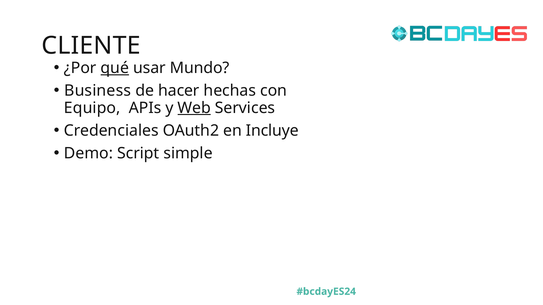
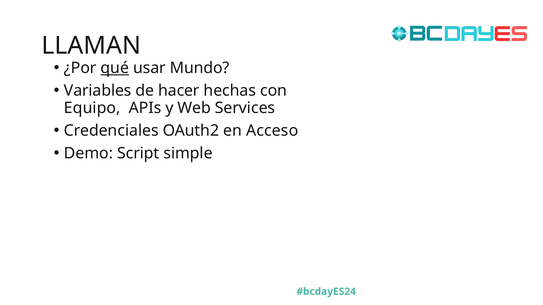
CLIENTE: CLIENTE -> LLAMAN
Business: Business -> Variables
Web underline: present -> none
Incluye: Incluye -> Acceso
